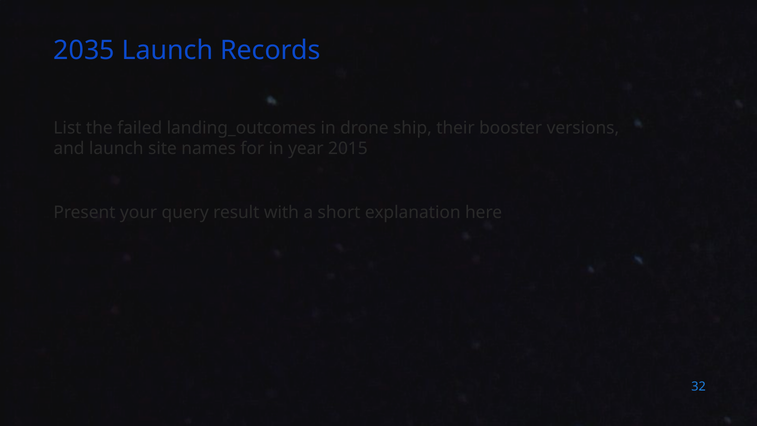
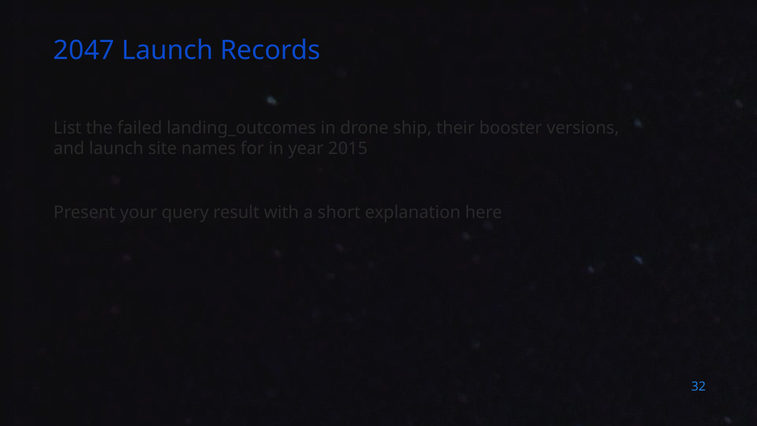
2035: 2035 -> 2047
